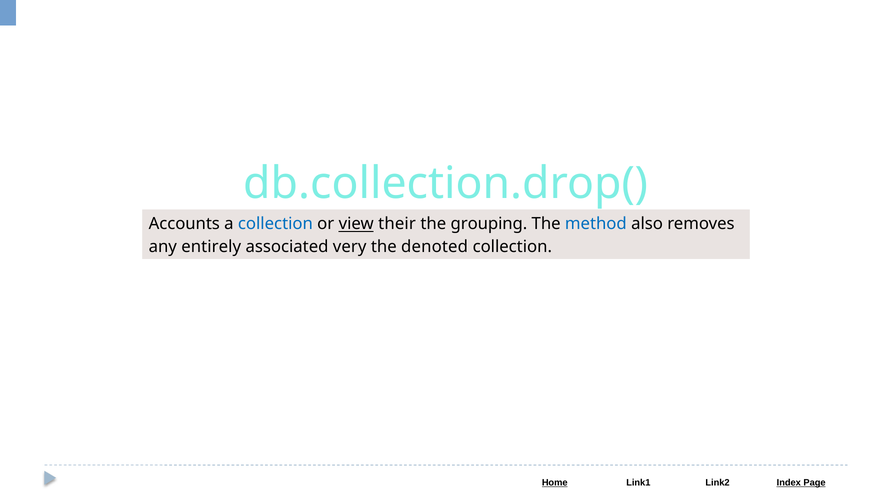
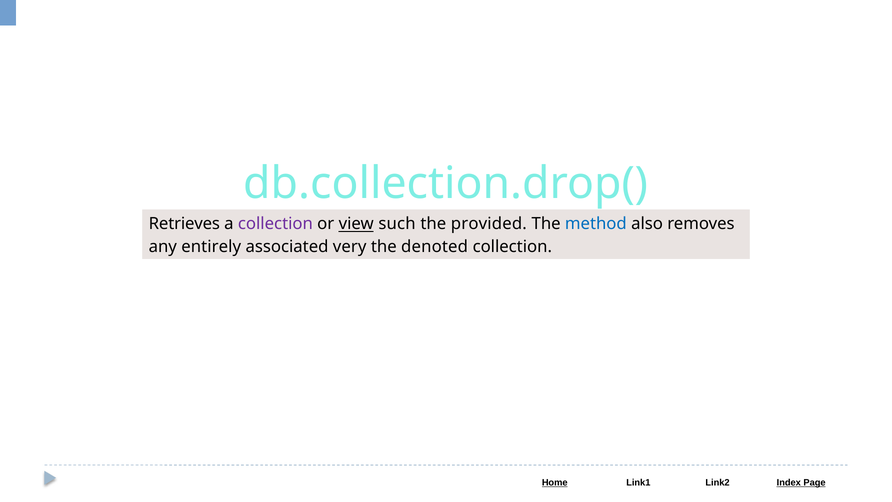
Accounts: Accounts -> Retrieves
collection at (275, 224) colour: blue -> purple
their: their -> such
grouping: grouping -> provided
